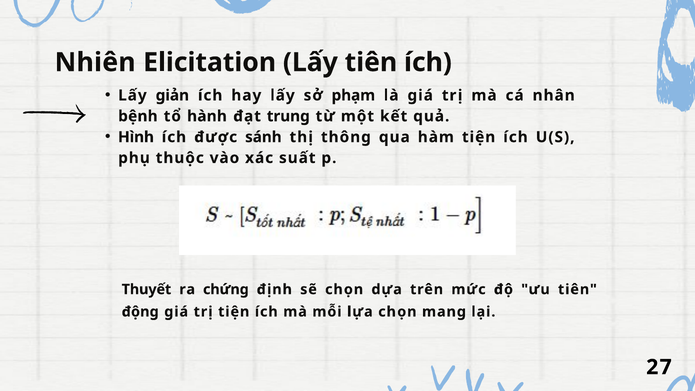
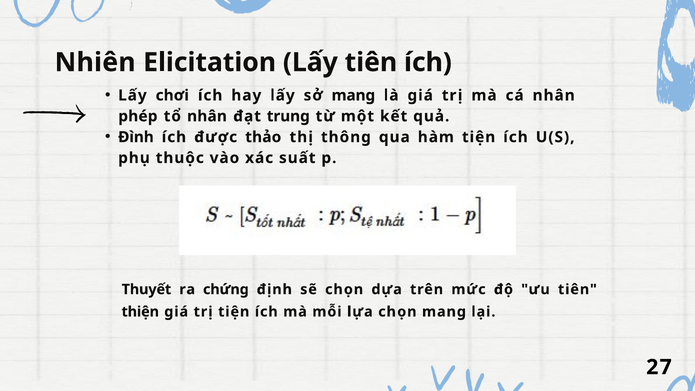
giản: giản -> chơi
sở phạm: phạm -> mang
bệnh: bệnh -> phép
tổ hành: hành -> nhân
Hình: Hình -> Đình
sánh: sánh -> thảo
động: động -> thiện
